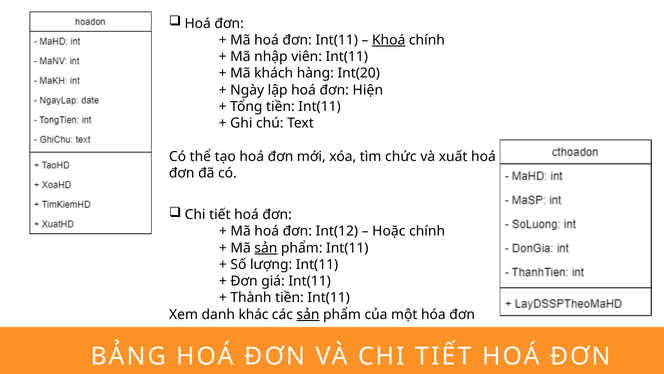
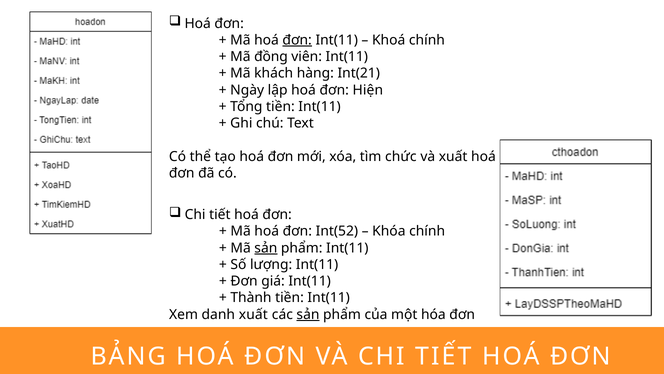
đơn at (297, 40) underline: none -> present
Khoá underline: present -> none
nhập: nhập -> đồng
Int(20: Int(20 -> Int(21
Int(12: Int(12 -> Int(52
Hoặc: Hoặc -> Khóa
danh khác: khác -> xuất
